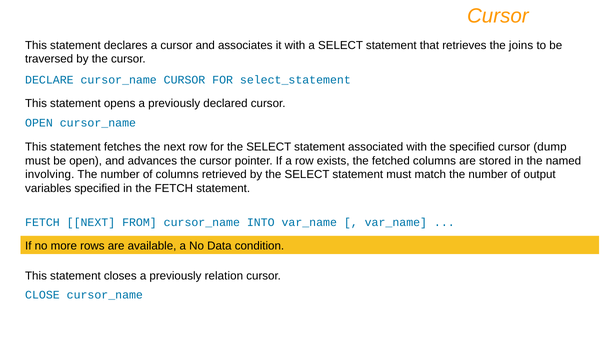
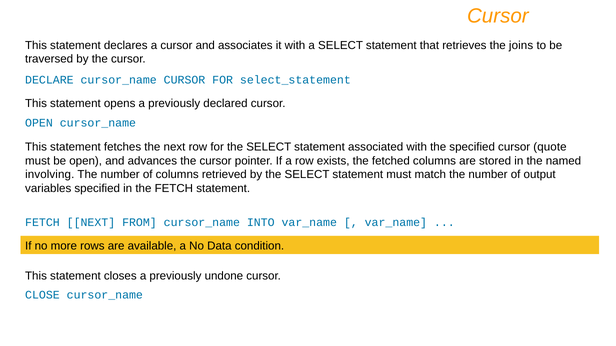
dump: dump -> quote
relation: relation -> undone
